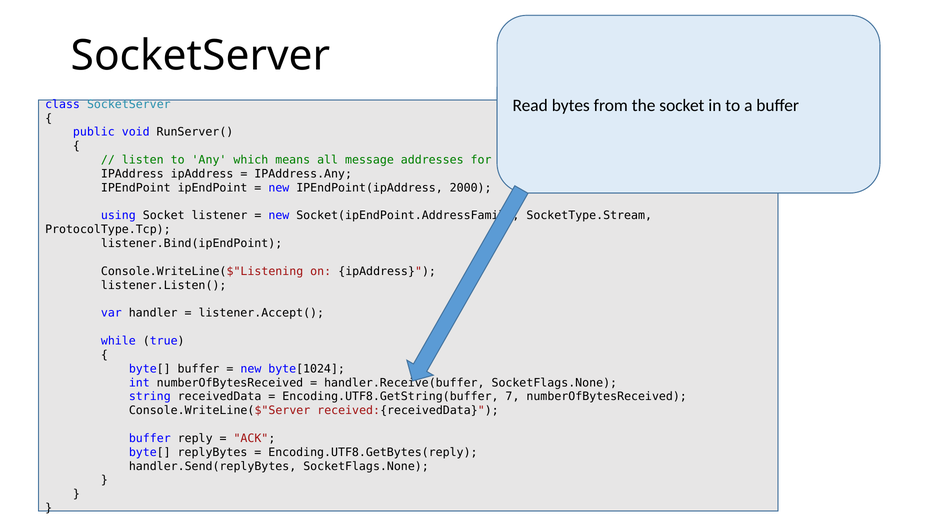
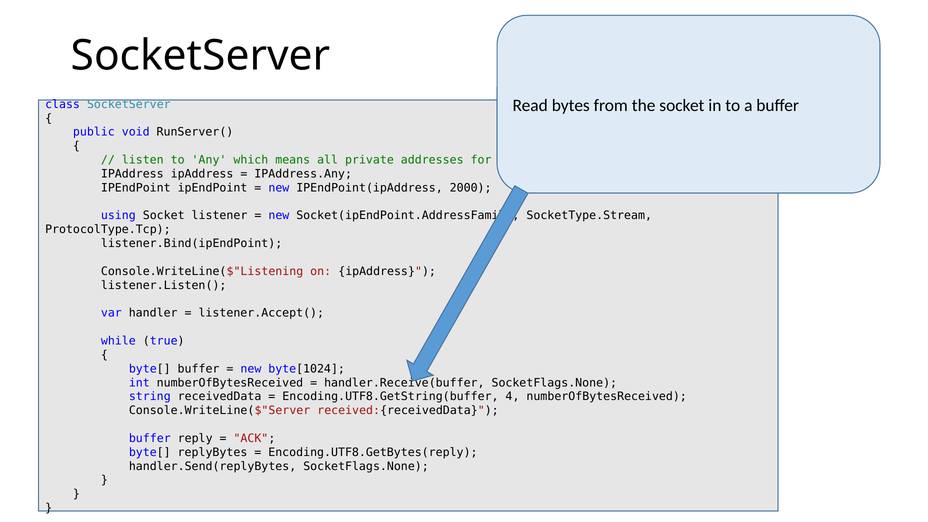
message: message -> private
7: 7 -> 4
